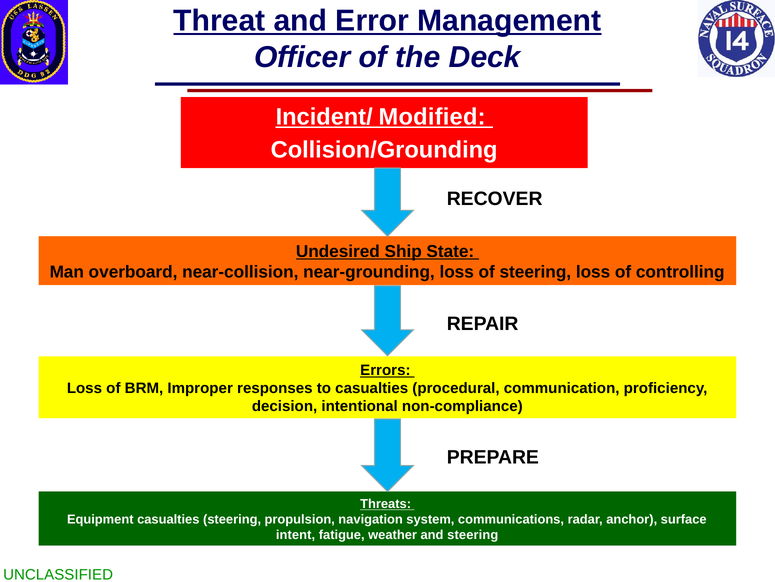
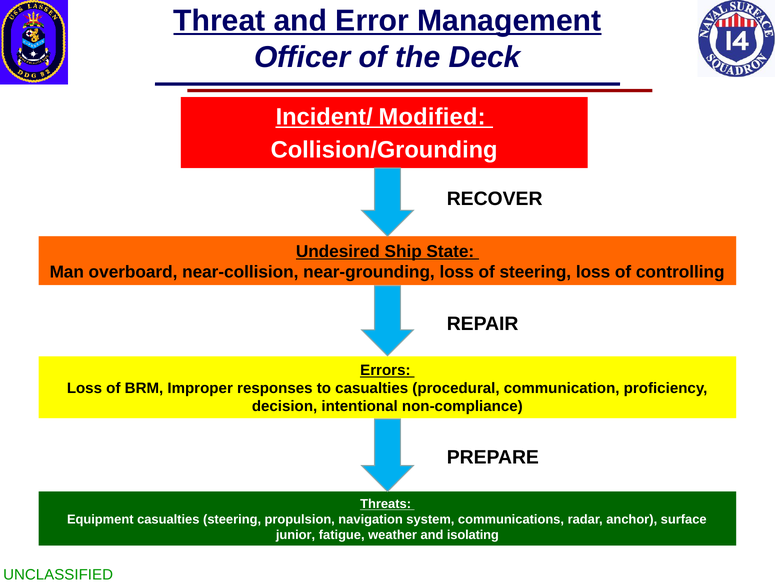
intent: intent -> junior
and steering: steering -> isolating
